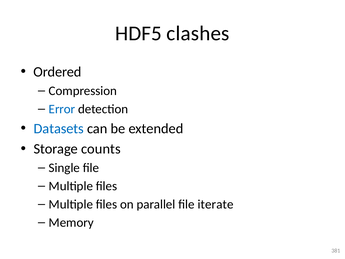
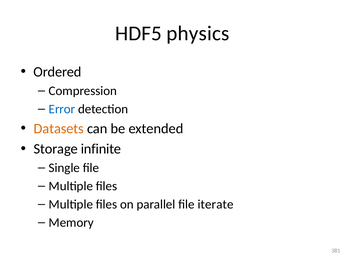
clashes: clashes -> physics
Datasets colour: blue -> orange
counts: counts -> infinite
